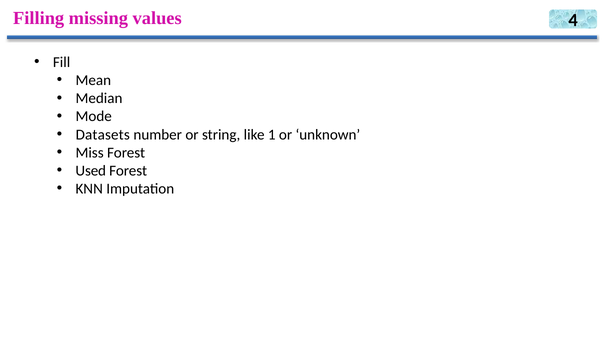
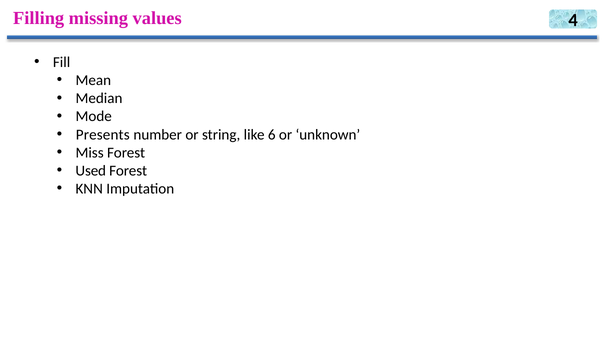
Datasets: Datasets -> Presents
1: 1 -> 6
